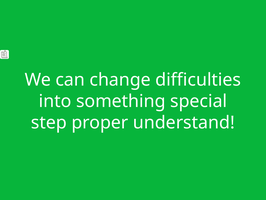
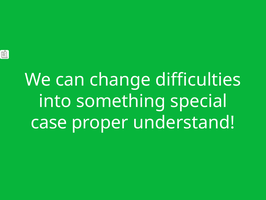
step: step -> case
